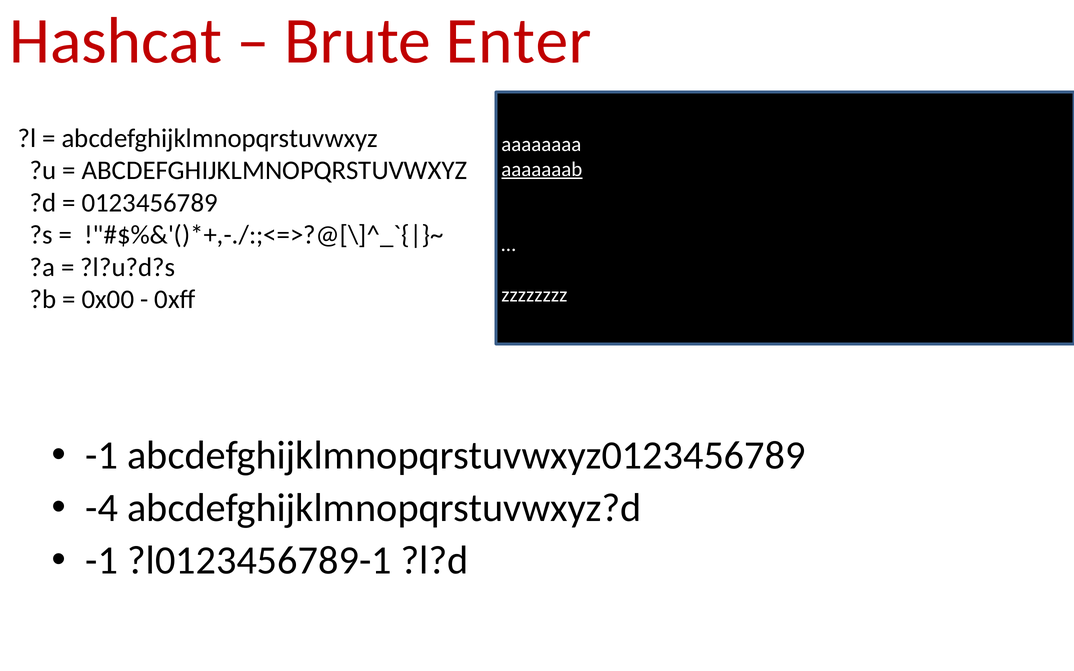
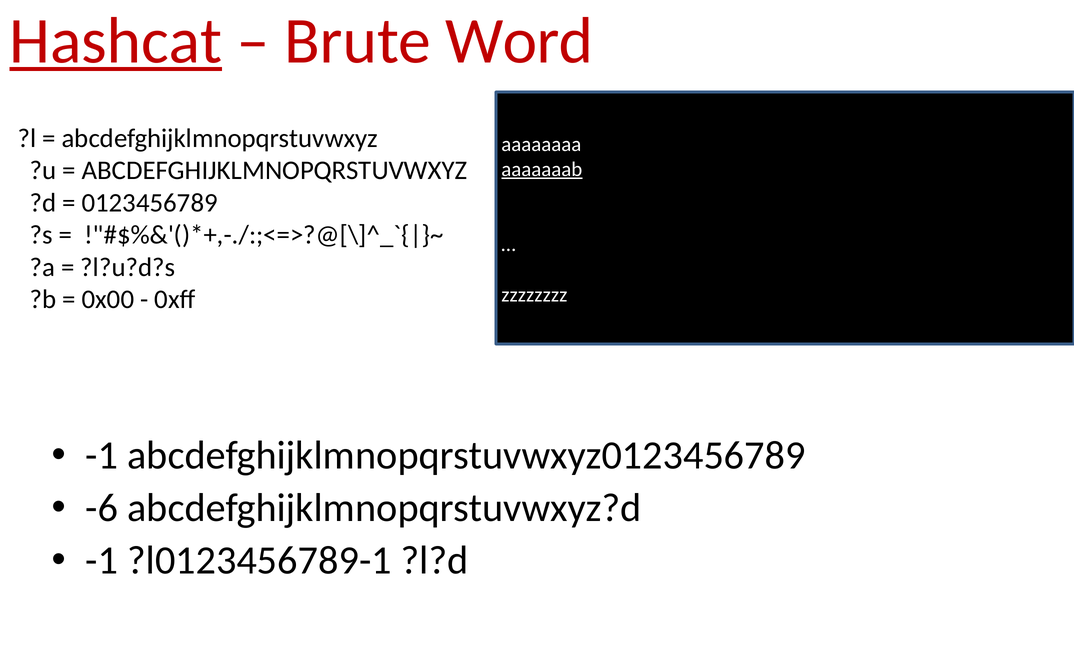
Hashcat underline: none -> present
Enter: Enter -> Word
-4: -4 -> -6
